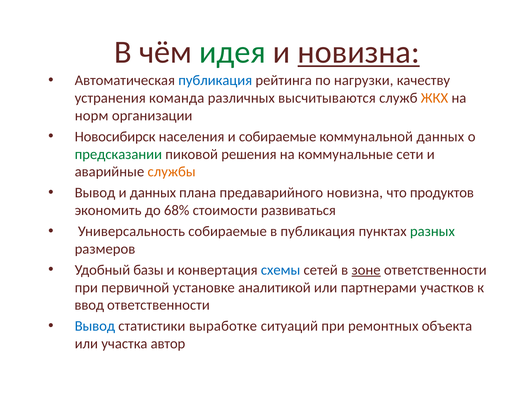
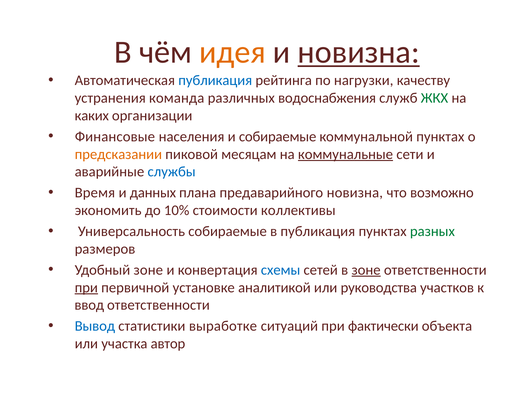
идея colour: green -> orange
высчитываются: высчитываются -> водоснабжения
ЖКХ colour: orange -> green
норм: норм -> каких
Новосибирск: Новосибирск -> Финансовые
коммунальной данных: данных -> пунктах
предсказании colour: green -> orange
решения: решения -> месяцам
коммунальные underline: none -> present
службы colour: orange -> blue
Вывод at (95, 193): Вывод -> Время
продуктов: продуктов -> возможно
68%: 68% -> 10%
развиваться: развиваться -> коллективы
Удобный базы: базы -> зоне
при at (86, 288) underline: none -> present
партнерами: партнерами -> руководства
ремонтных: ремонтных -> фактически
